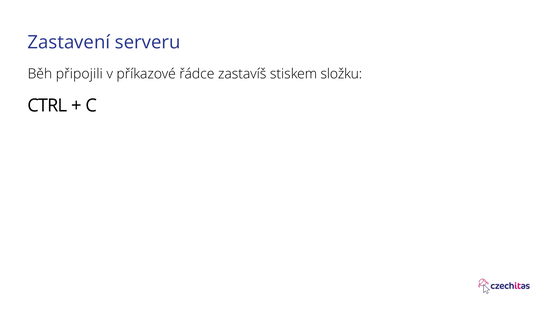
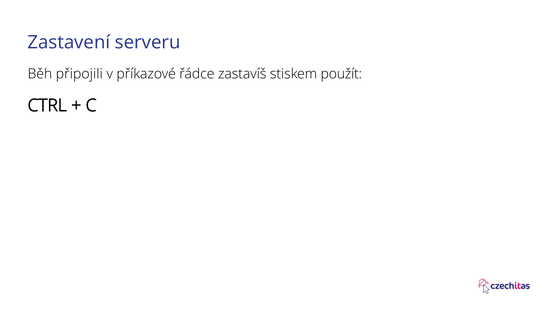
složku: složku -> použít
